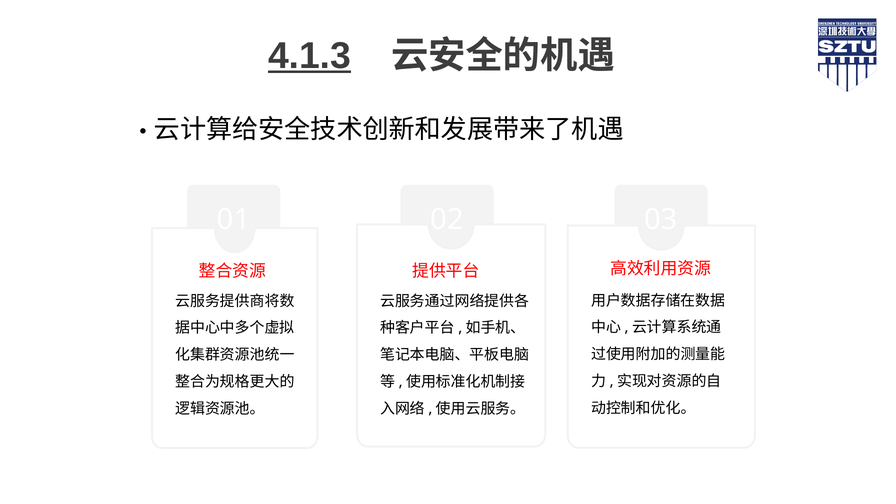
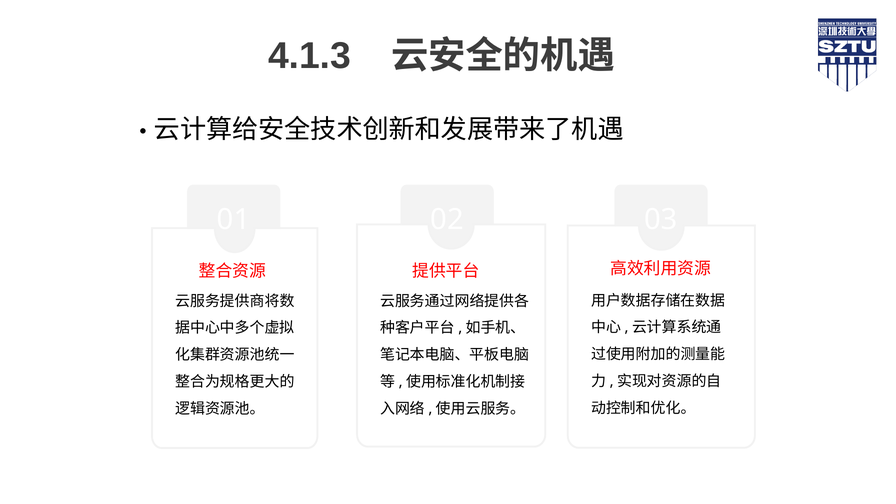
4.1.3 underline: present -> none
